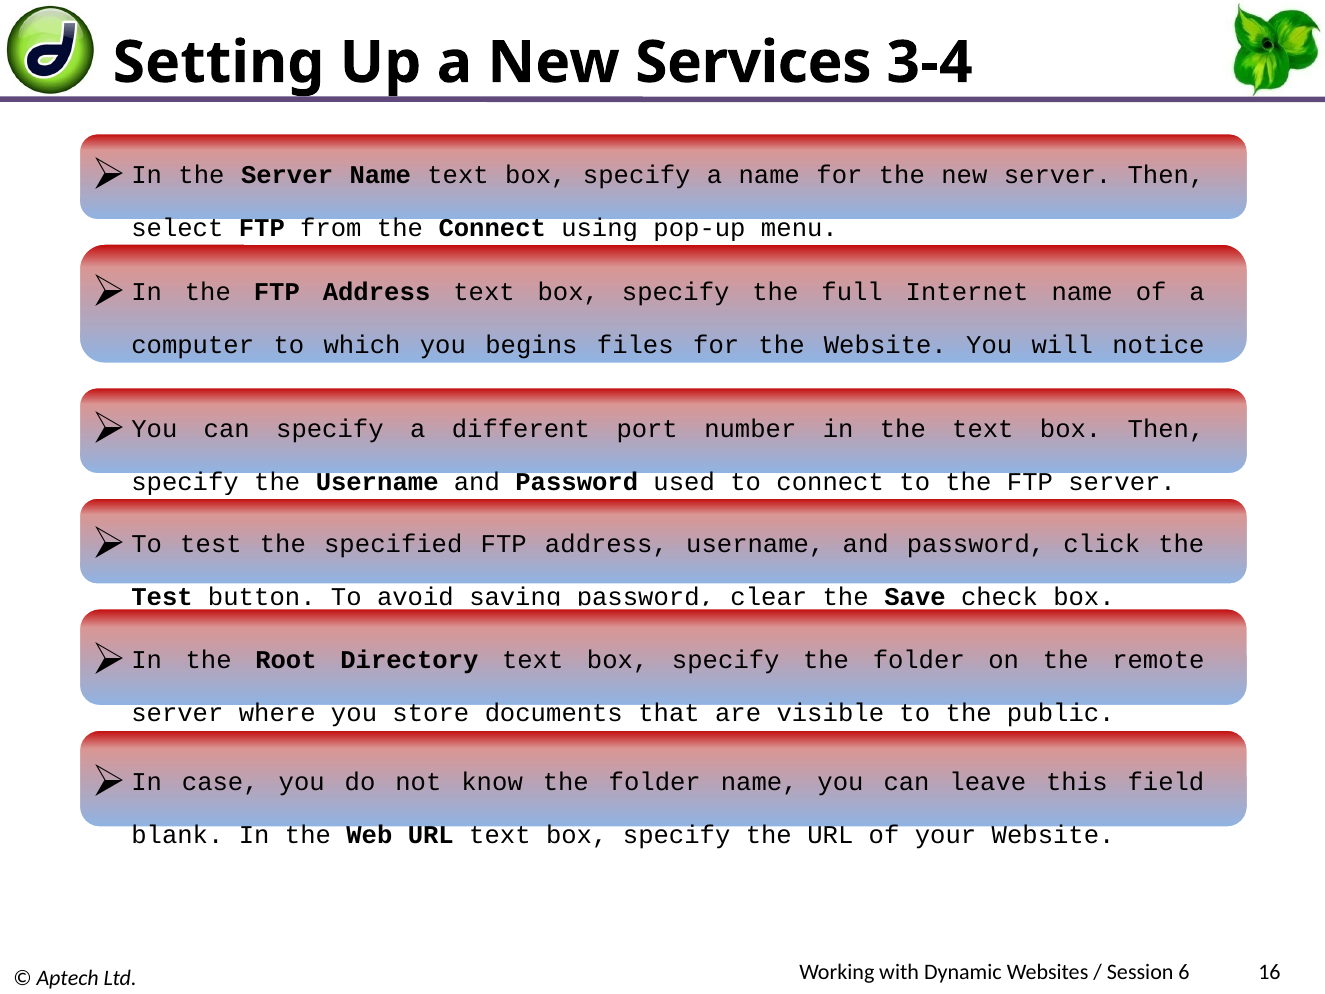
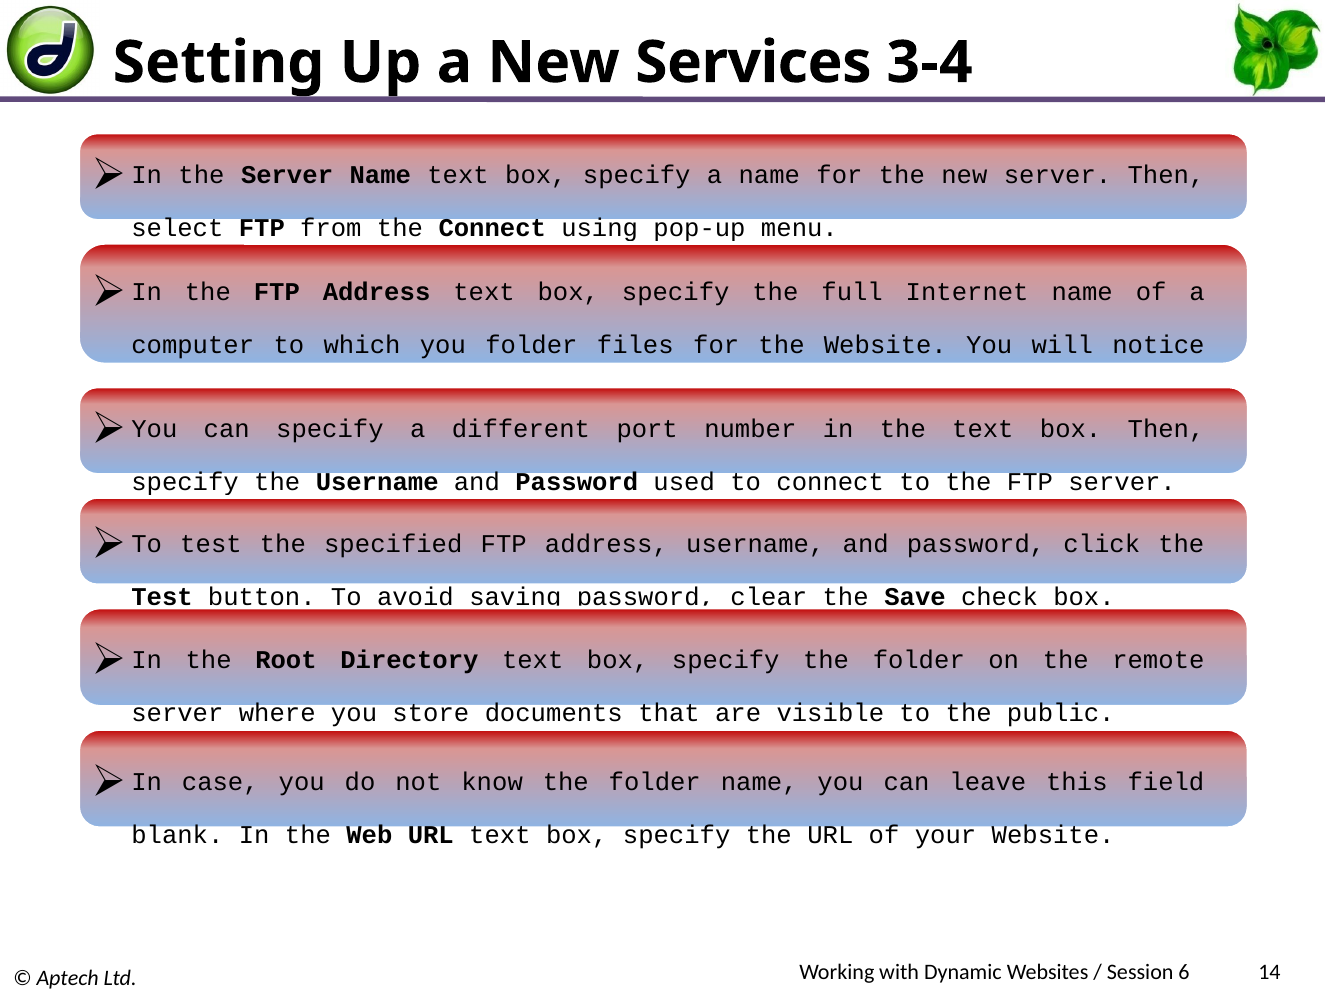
you begins: begins -> folder
16: 16 -> 14
